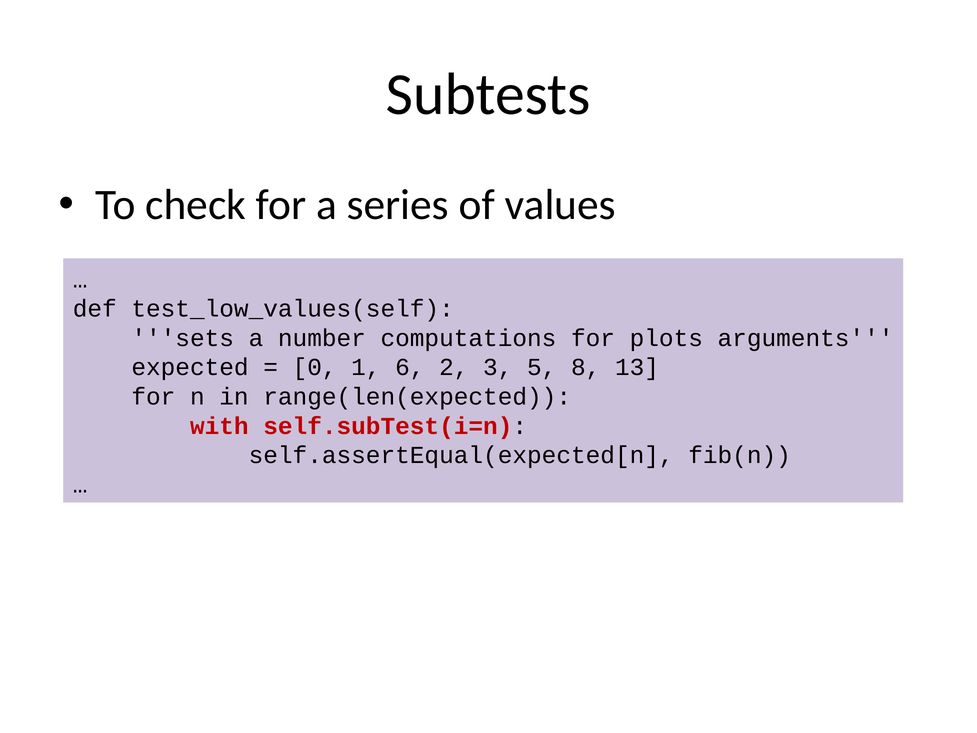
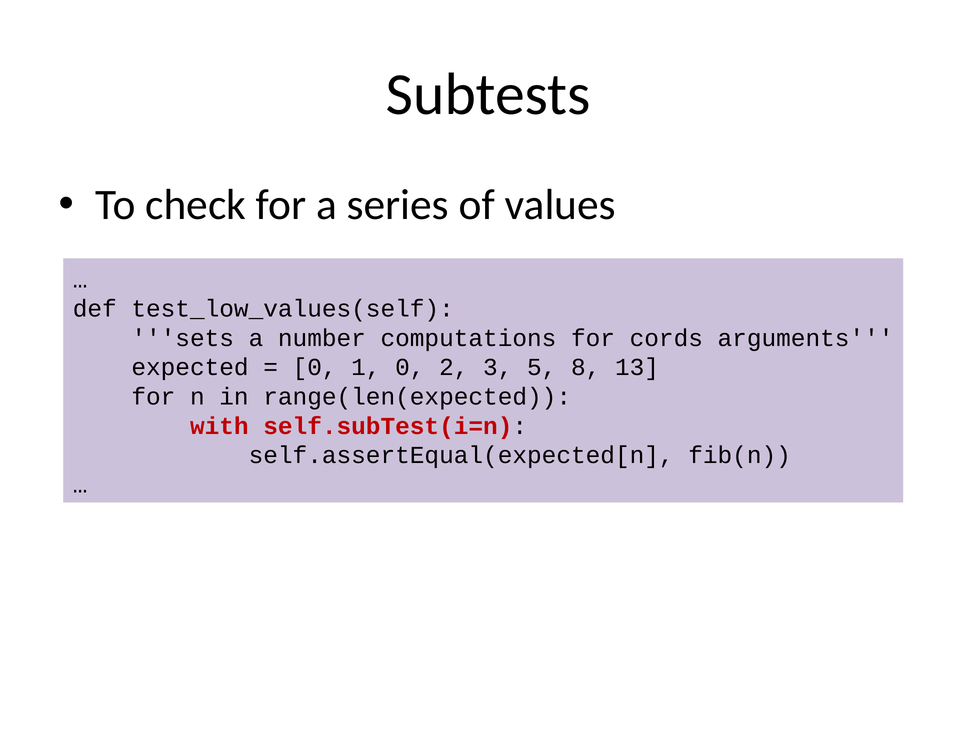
plots: plots -> cords
1 6: 6 -> 0
